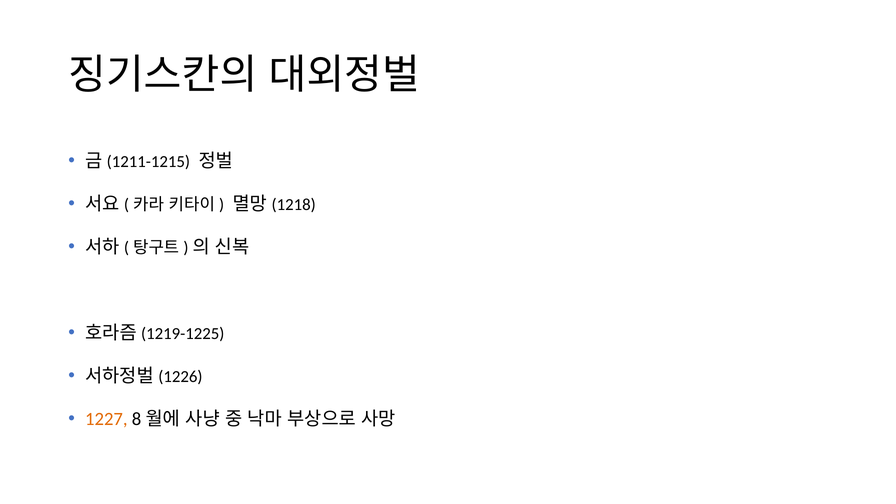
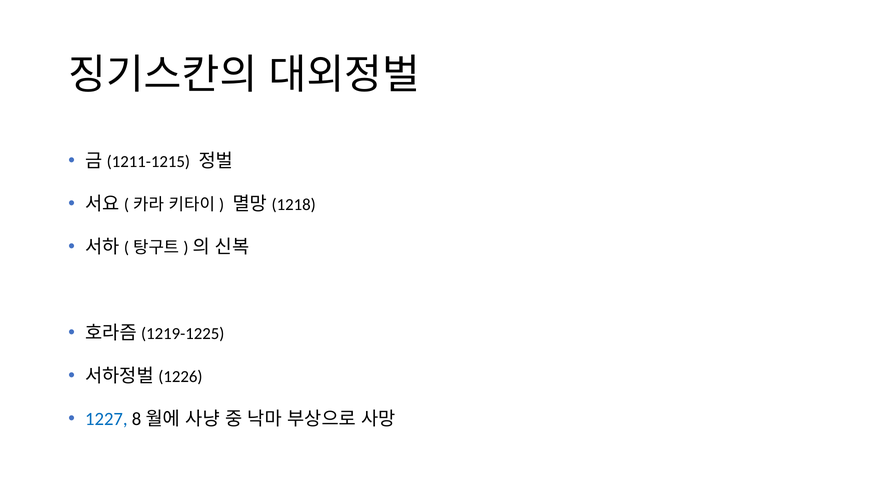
1227 colour: orange -> blue
